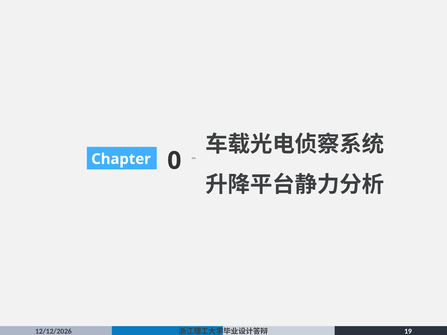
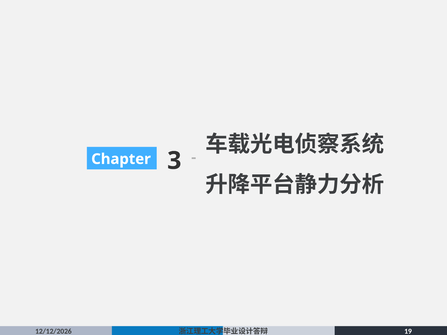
0: 0 -> 3
